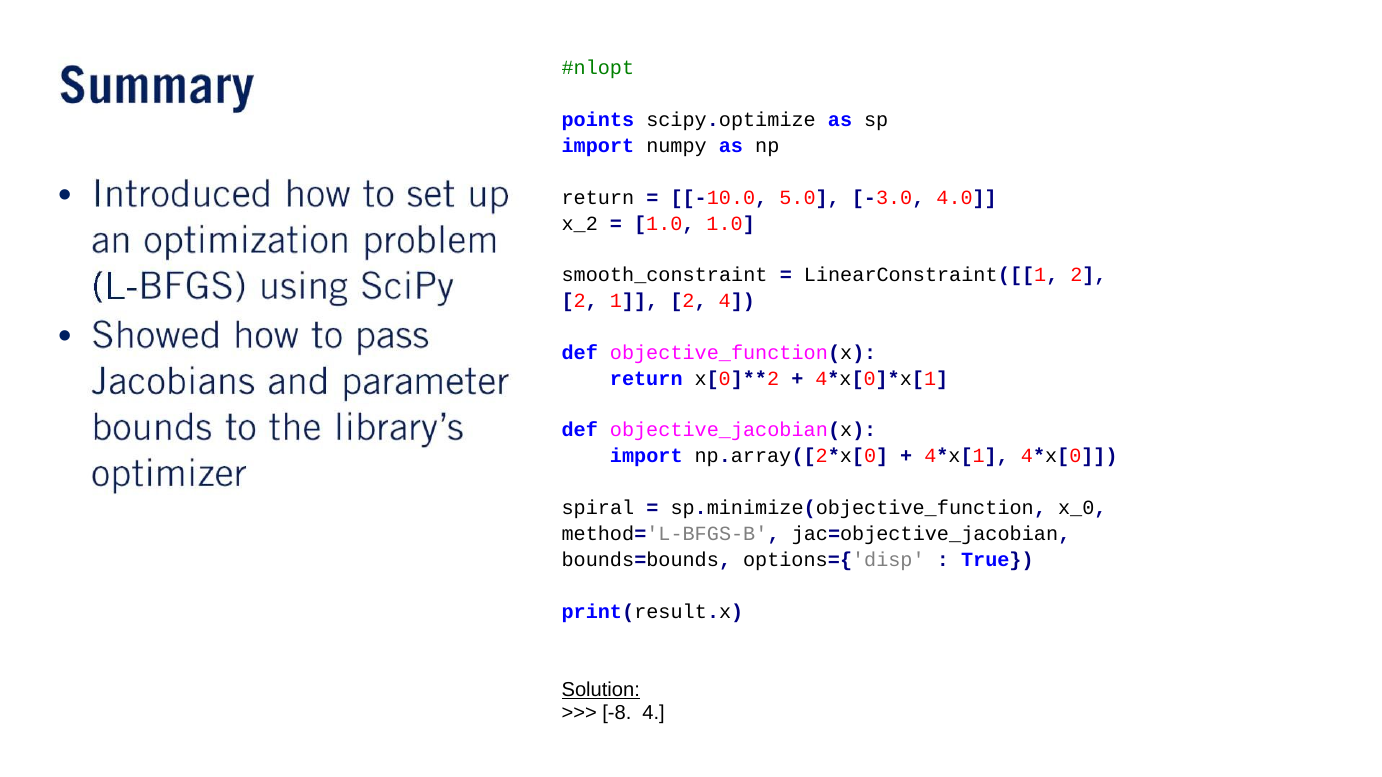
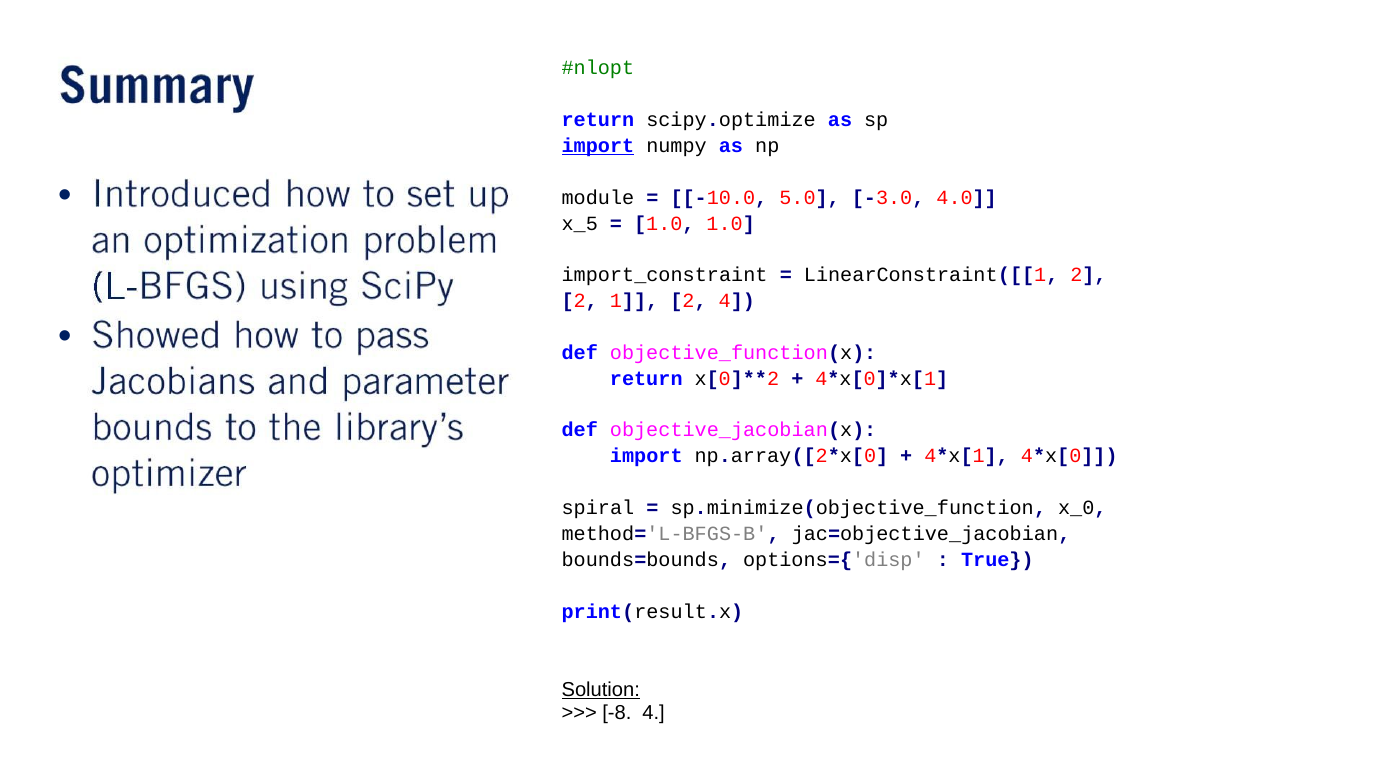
points at (598, 120): points -> return
import at (598, 146) underline: none -> present
return at (598, 198): return -> module
x_2: x_2 -> x_5
smooth_constraint: smooth_constraint -> import_constraint
